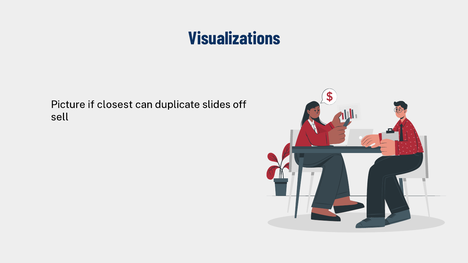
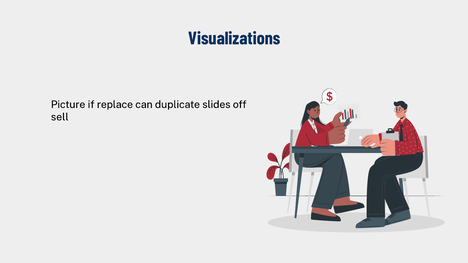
closest: closest -> replace
